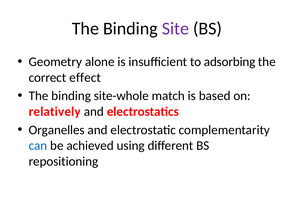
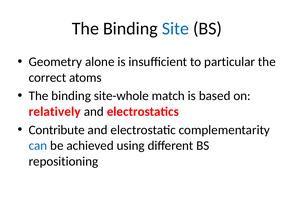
Site colour: purple -> blue
adsorbing: adsorbing -> particular
effect: effect -> atoms
Organelles: Organelles -> Contribute
